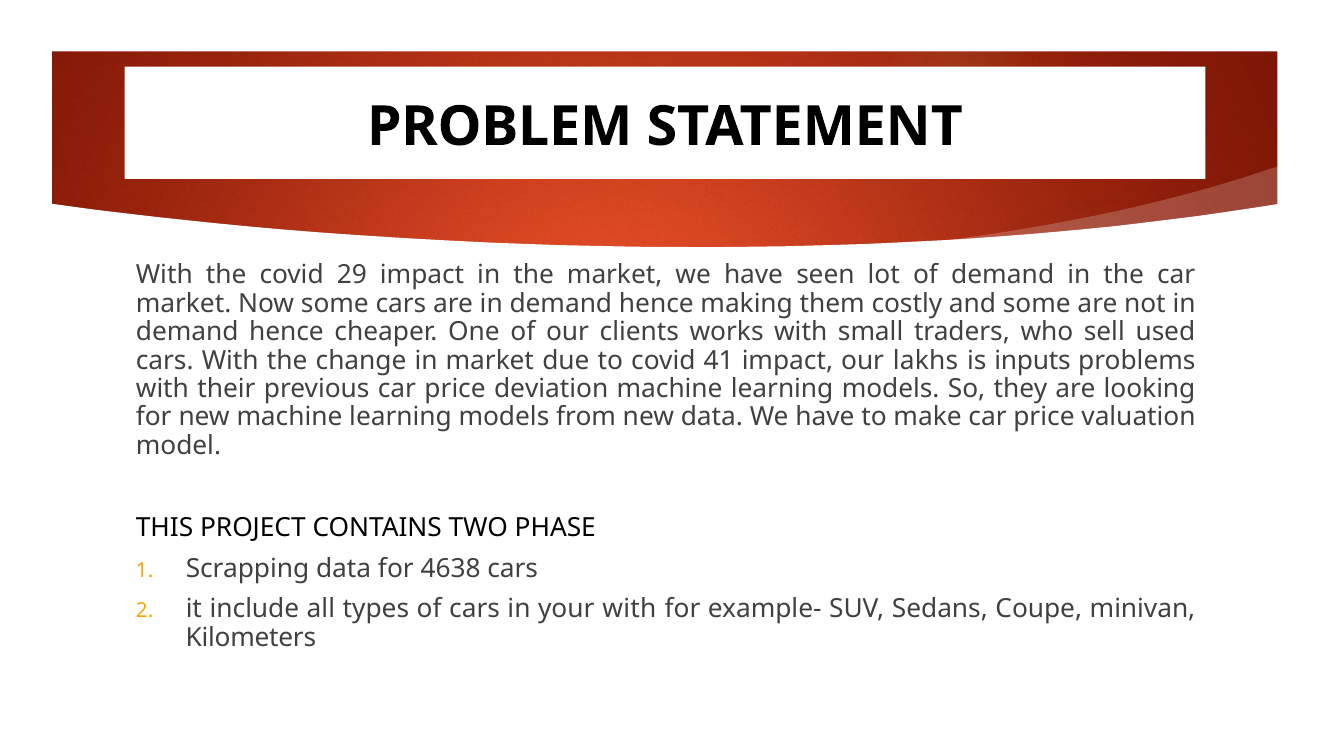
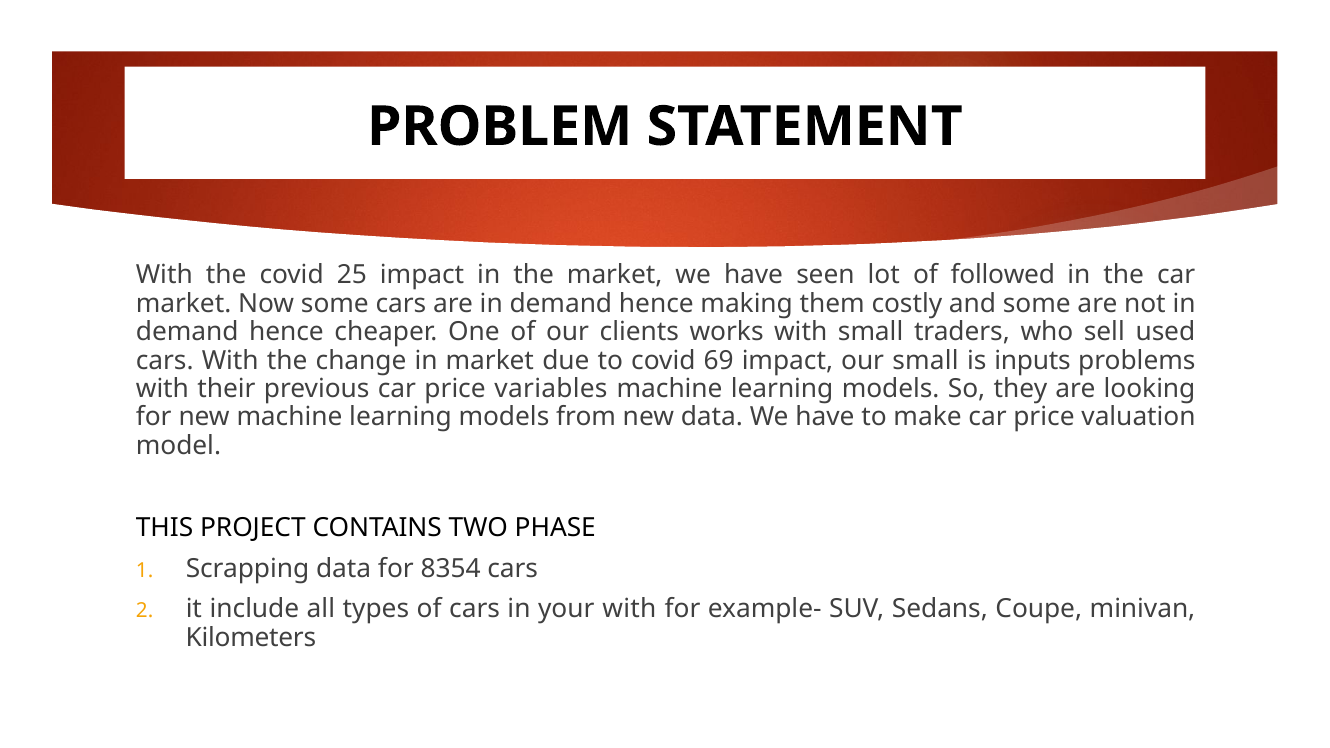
29: 29 -> 25
of demand: demand -> followed
41: 41 -> 69
our lakhs: lakhs -> small
deviation: deviation -> variables
4638: 4638 -> 8354
